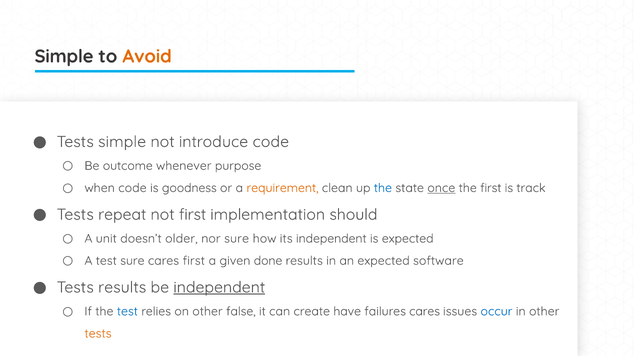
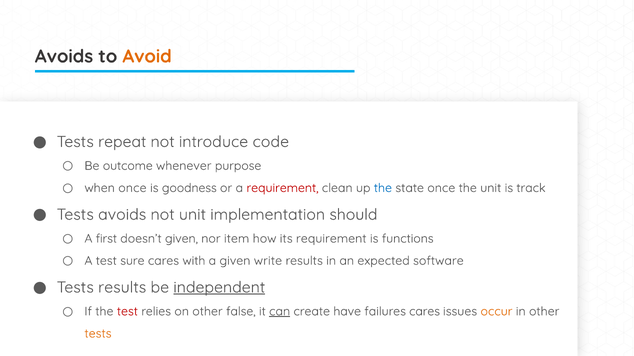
Simple at (64, 56): Simple -> Avoids
Tests simple: simple -> repeat
when code: code -> once
requirement at (282, 188) colour: orange -> red
once at (441, 188) underline: present -> none
the first: first -> unit
Tests repeat: repeat -> avoids
not first: first -> unit
unit: unit -> first
doesn’t older: older -> given
nor sure: sure -> item
its independent: independent -> requirement
is expected: expected -> functions
cares first: first -> with
done: done -> write
test at (127, 312) colour: blue -> red
can underline: none -> present
occur colour: blue -> orange
